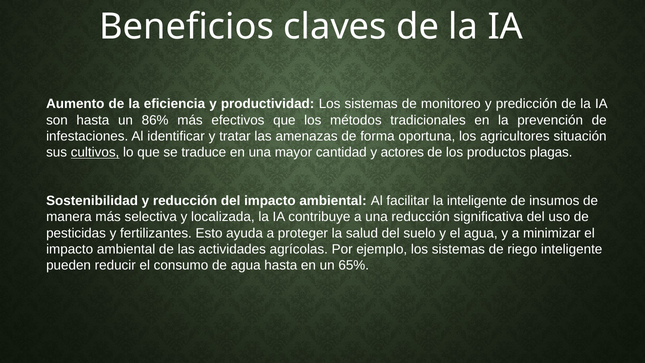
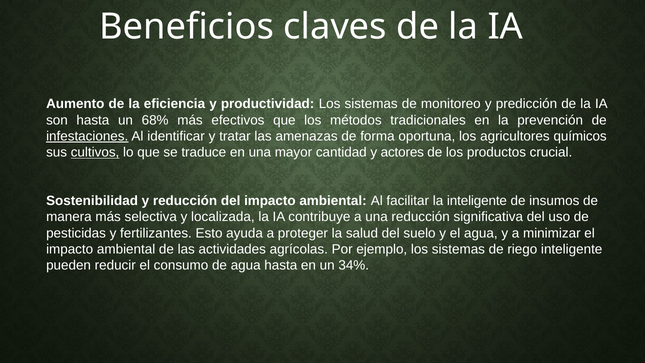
86%: 86% -> 68%
infestaciones underline: none -> present
situación: situación -> químicos
plagas: plagas -> crucial
65%: 65% -> 34%
